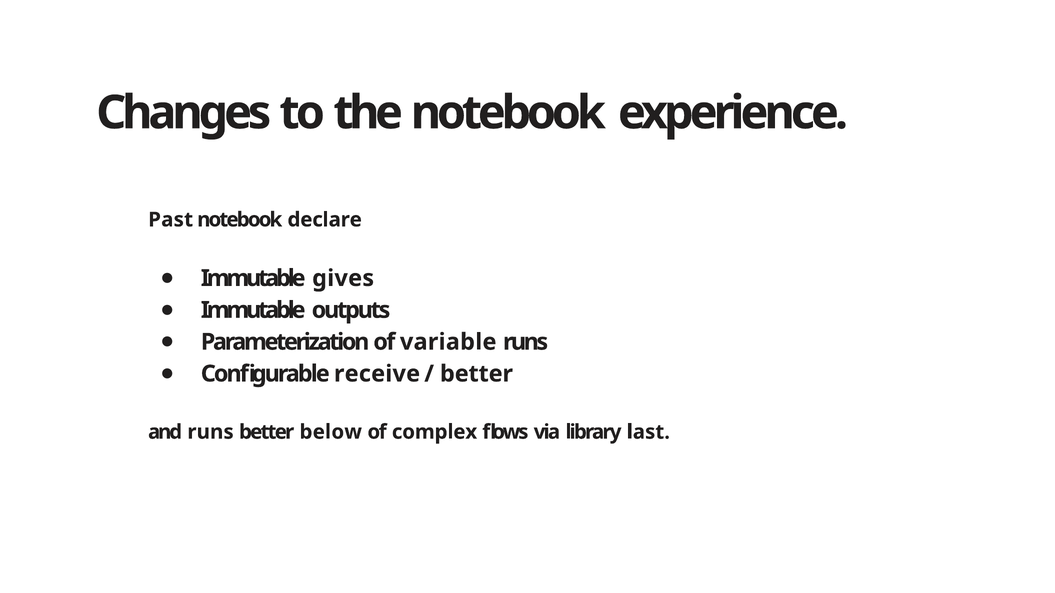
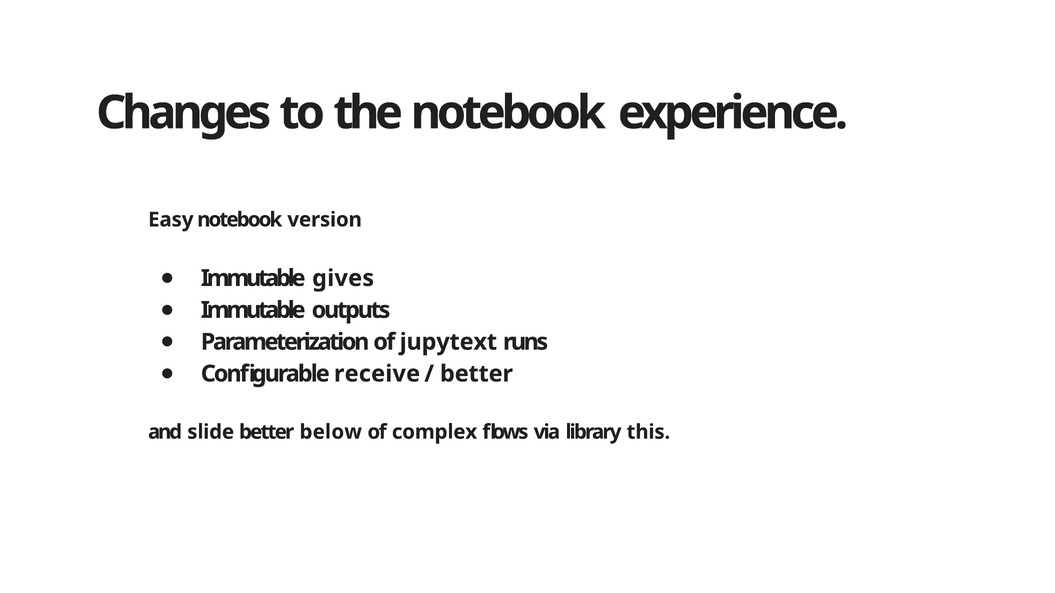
Past: Past -> Easy
declare: declare -> version
variable: variable -> jupytext
and runs: runs -> slide
last: last -> this
